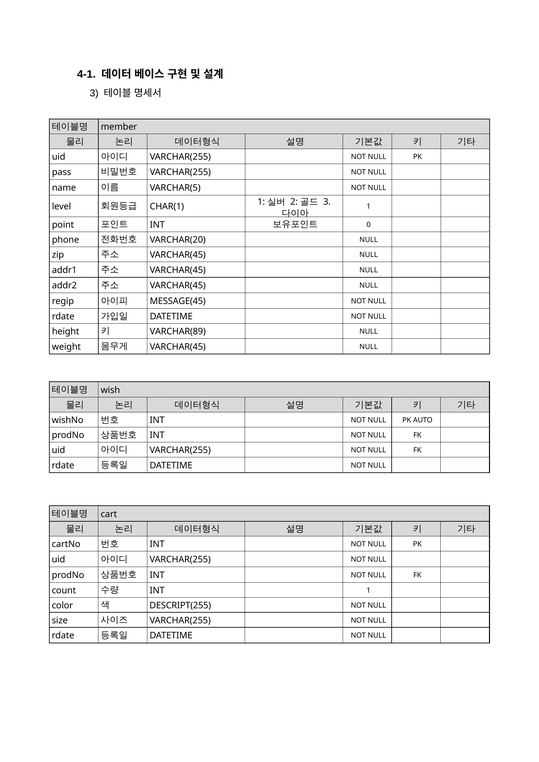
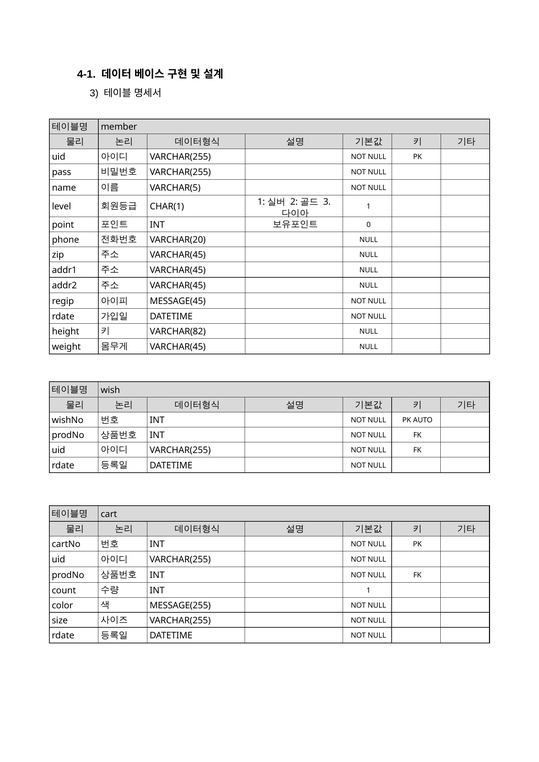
VARCHAR(89: VARCHAR(89 -> VARCHAR(82
DESCRIPT(255: DESCRIPT(255 -> MESSAGE(255
